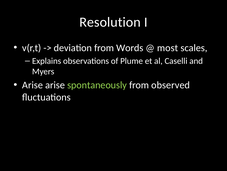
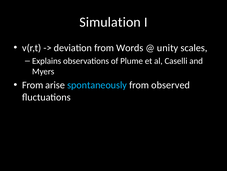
Resolution: Resolution -> Simulation
most: most -> unity
Arise at (33, 85): Arise -> From
spontaneously colour: light green -> light blue
